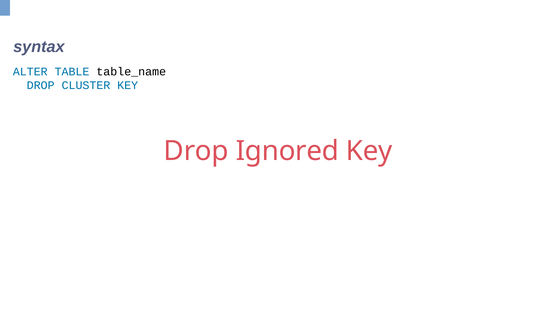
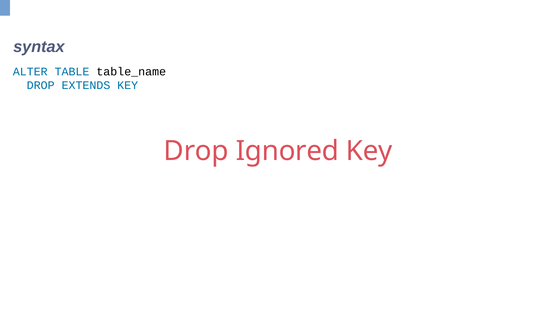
CLUSTER: CLUSTER -> EXTENDS
